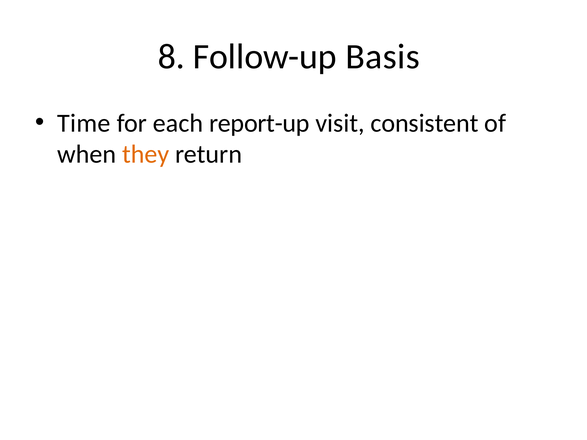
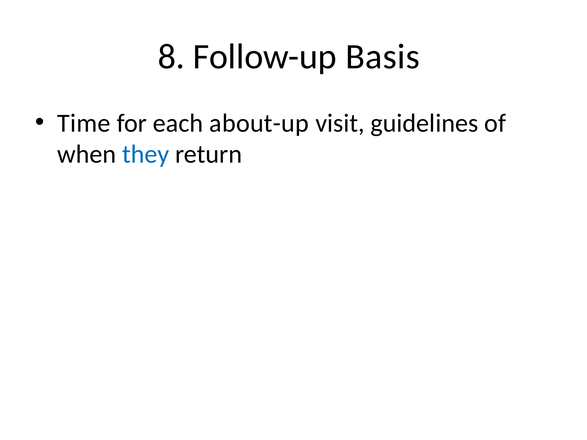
report-up: report-up -> about-up
consistent: consistent -> guidelines
they colour: orange -> blue
